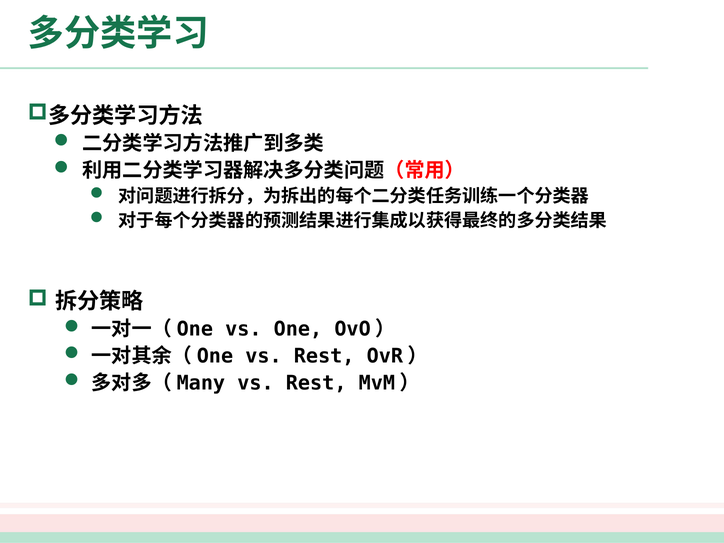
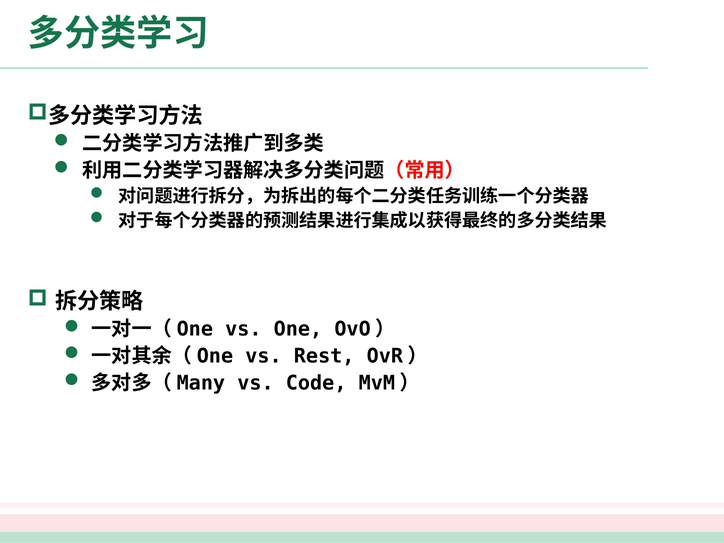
Rest at (316, 383): Rest -> Code
